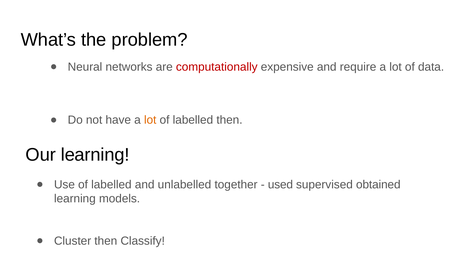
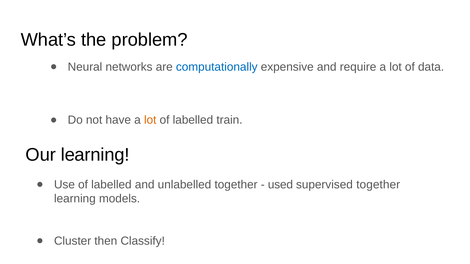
computationally colour: red -> blue
labelled then: then -> train
supervised obtained: obtained -> together
